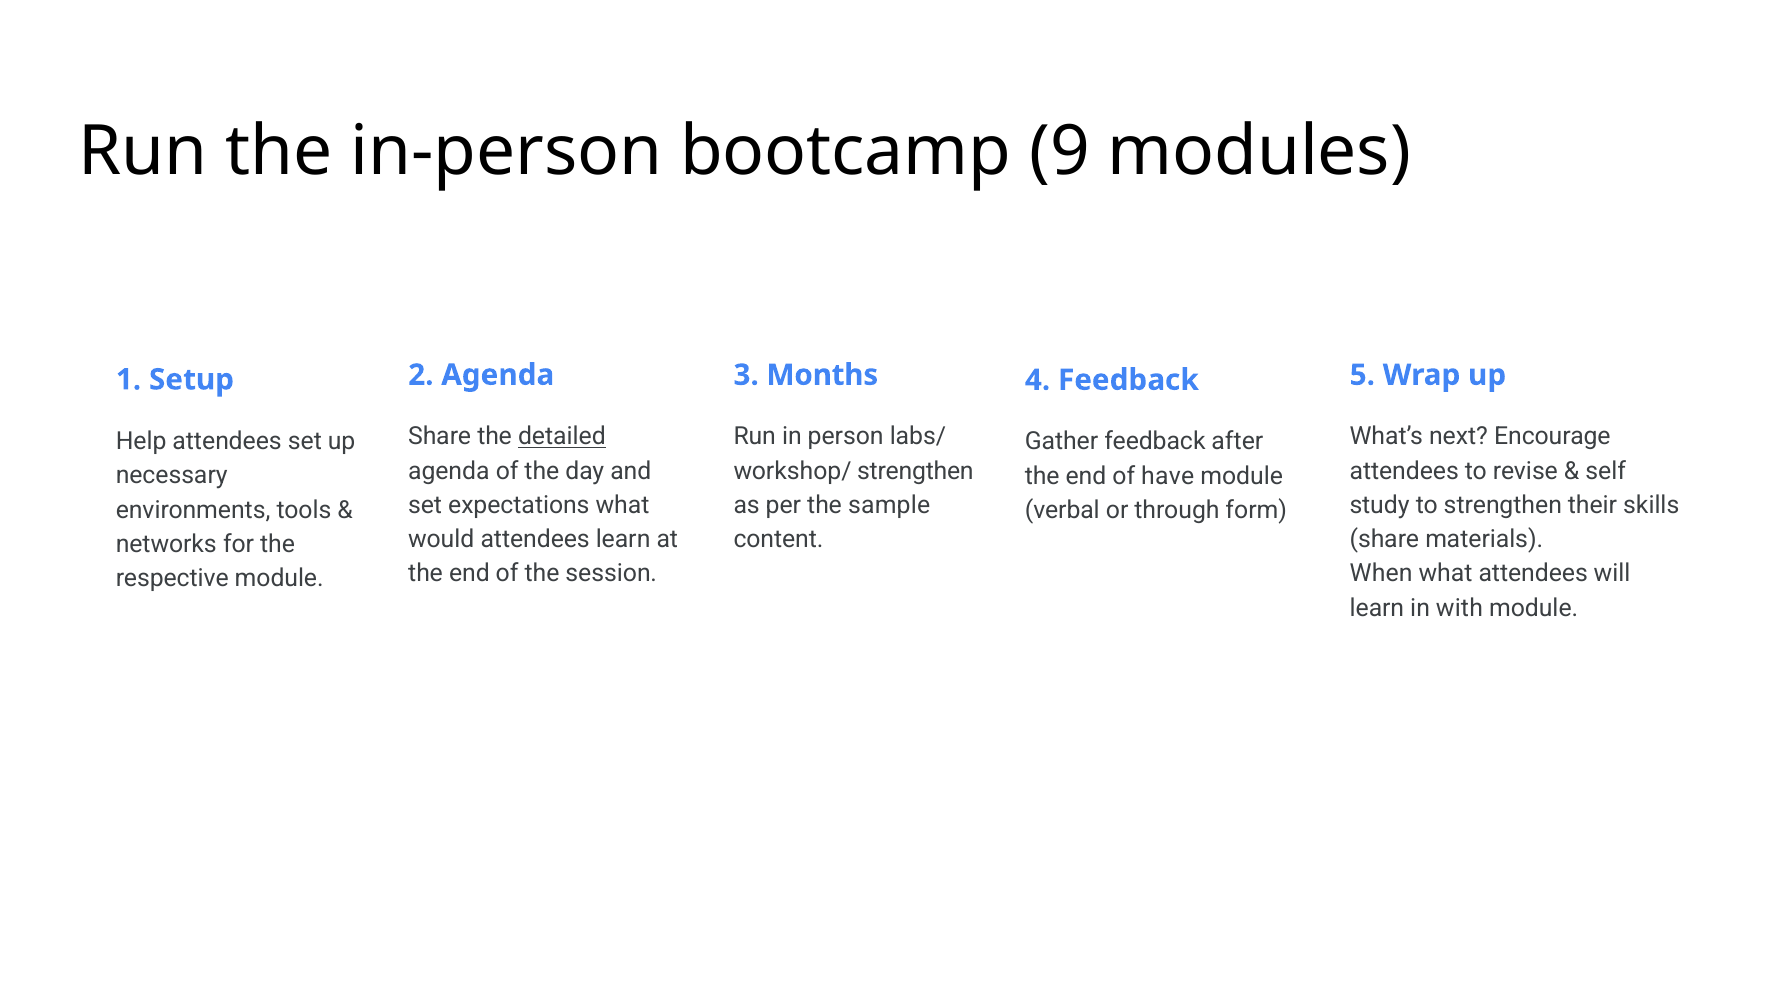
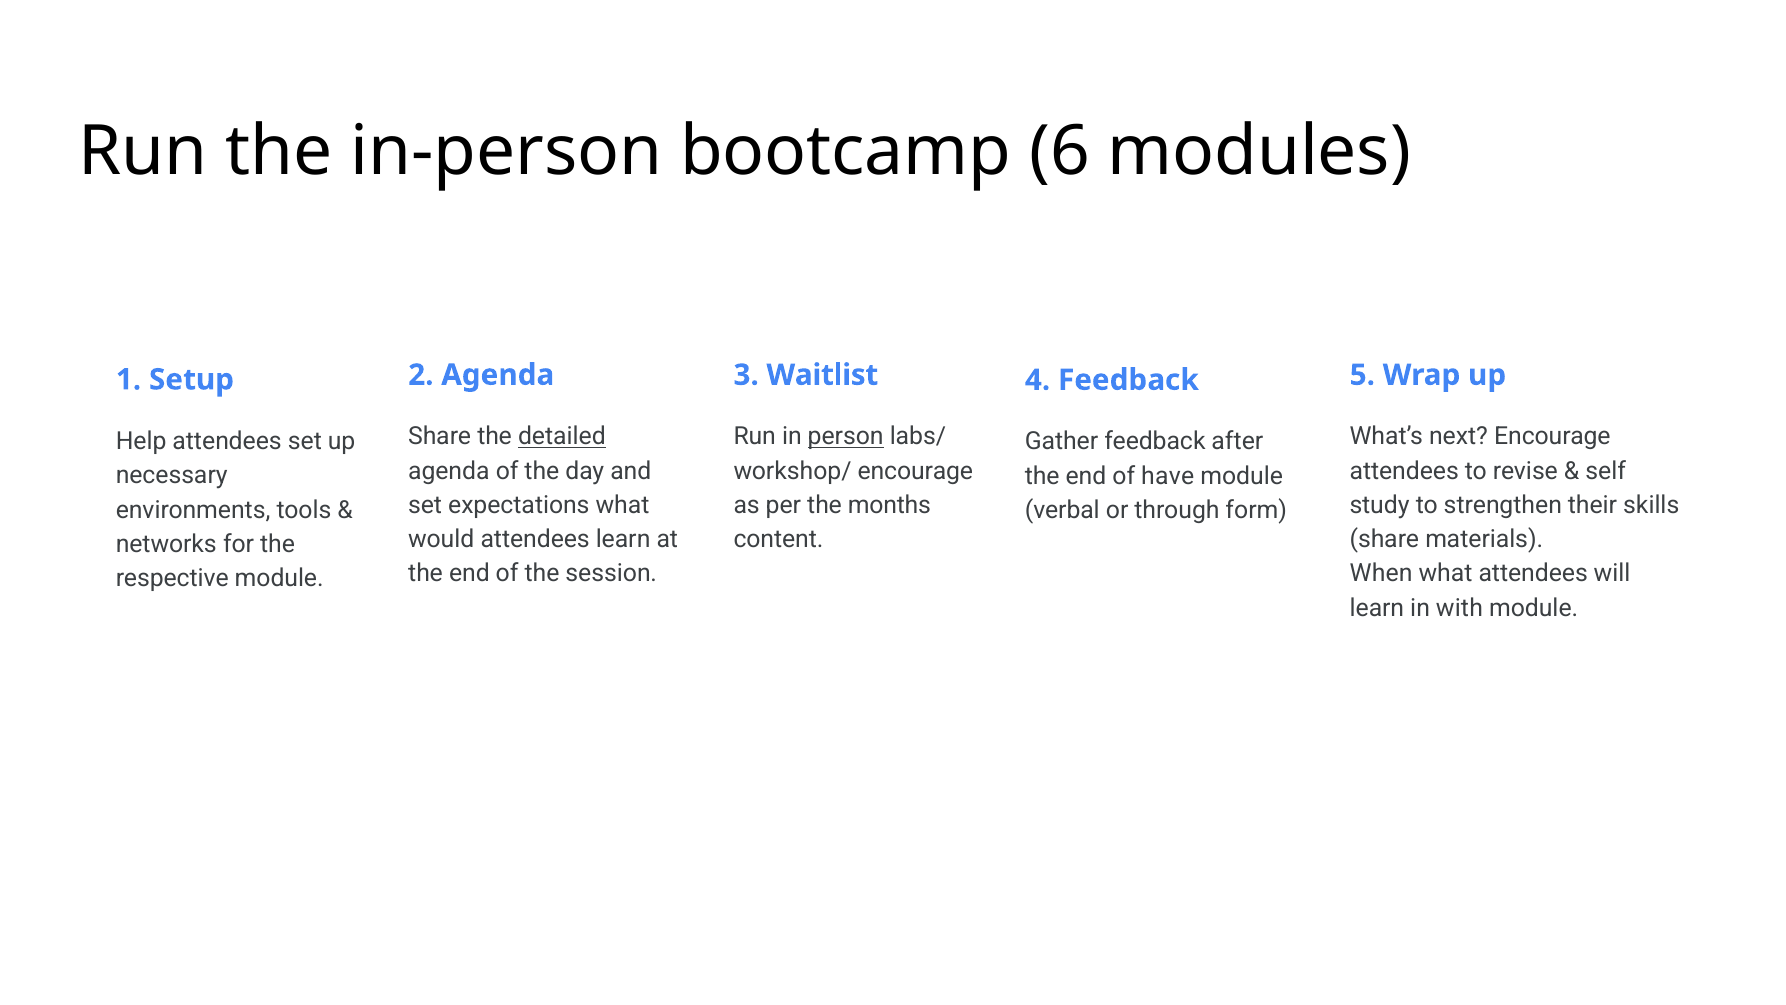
9: 9 -> 6
Months: Months -> Waitlist
person underline: none -> present
workshop/ strengthen: strengthen -> encourage
sample: sample -> months
